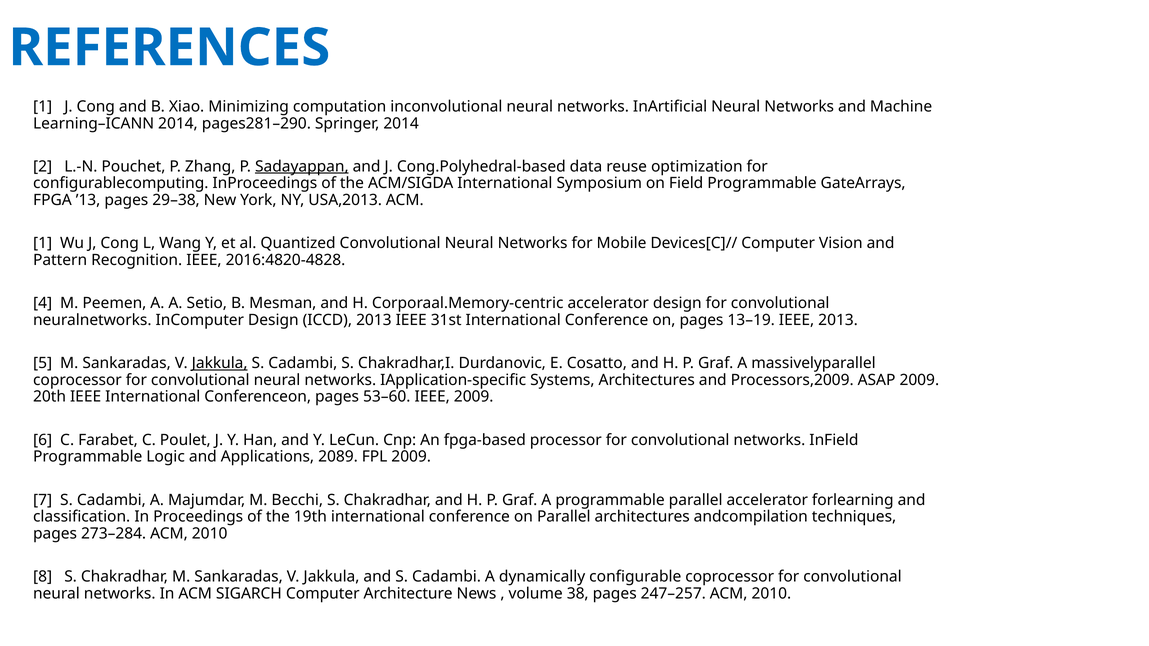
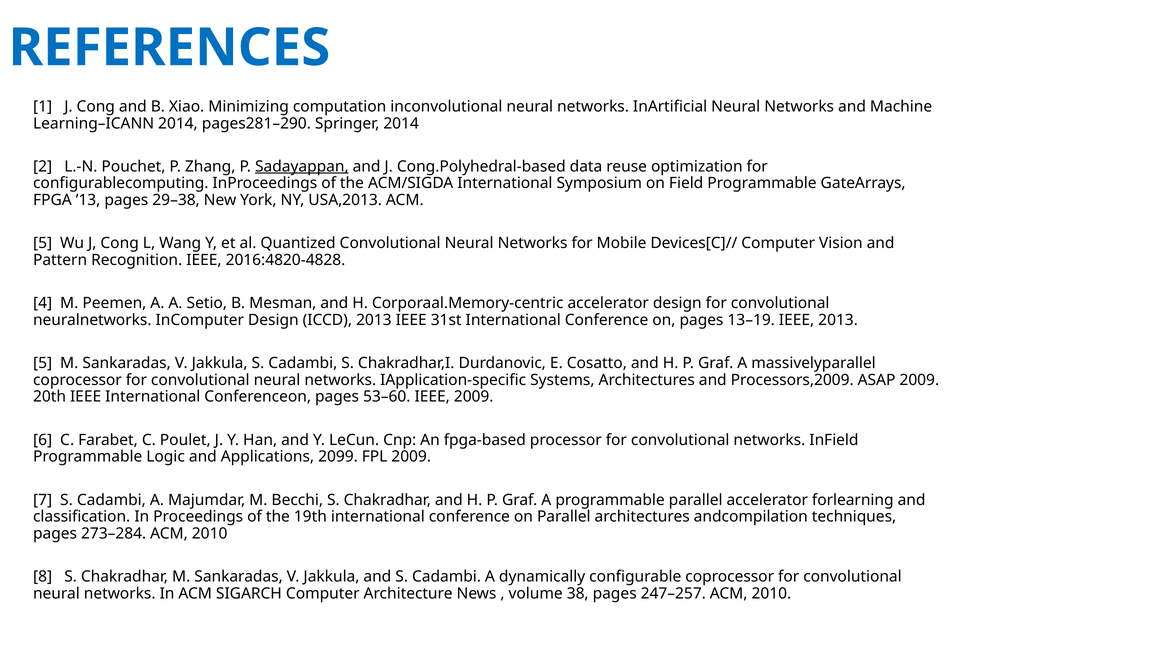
1 at (43, 243): 1 -> 5
Jakkula at (220, 363) underline: present -> none
2089: 2089 -> 2099
